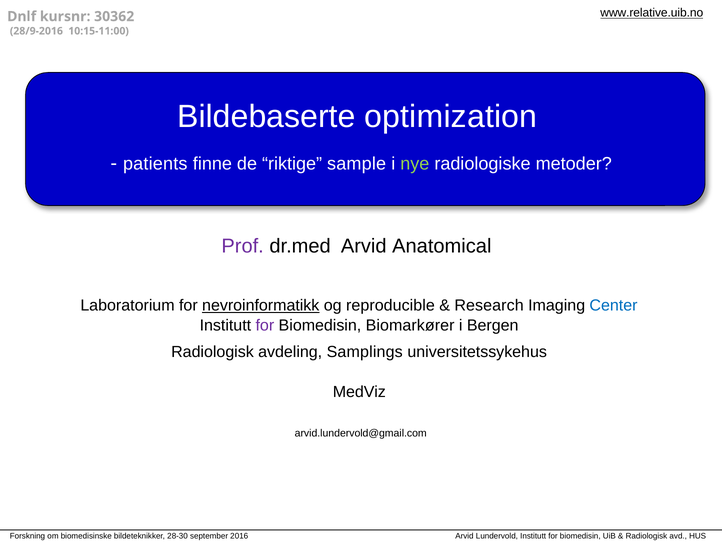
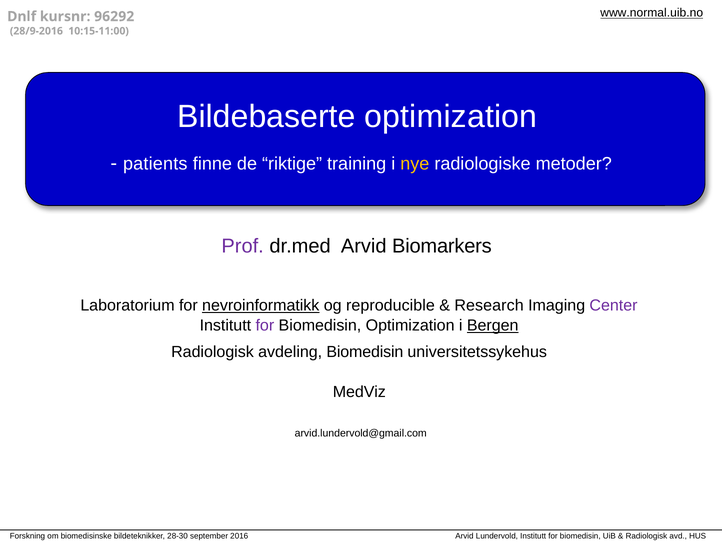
www.relative.uib.no: www.relative.uib.no -> www.normal.uib.no
30362: 30362 -> 96292
sample: sample -> training
nye colour: light green -> yellow
Anatomical: Anatomical -> Biomarkers
Center colour: blue -> purple
Biomedisin Biomarkører: Biomarkører -> Optimization
Bergen underline: none -> present
avdeling Samplings: Samplings -> Biomedisin
